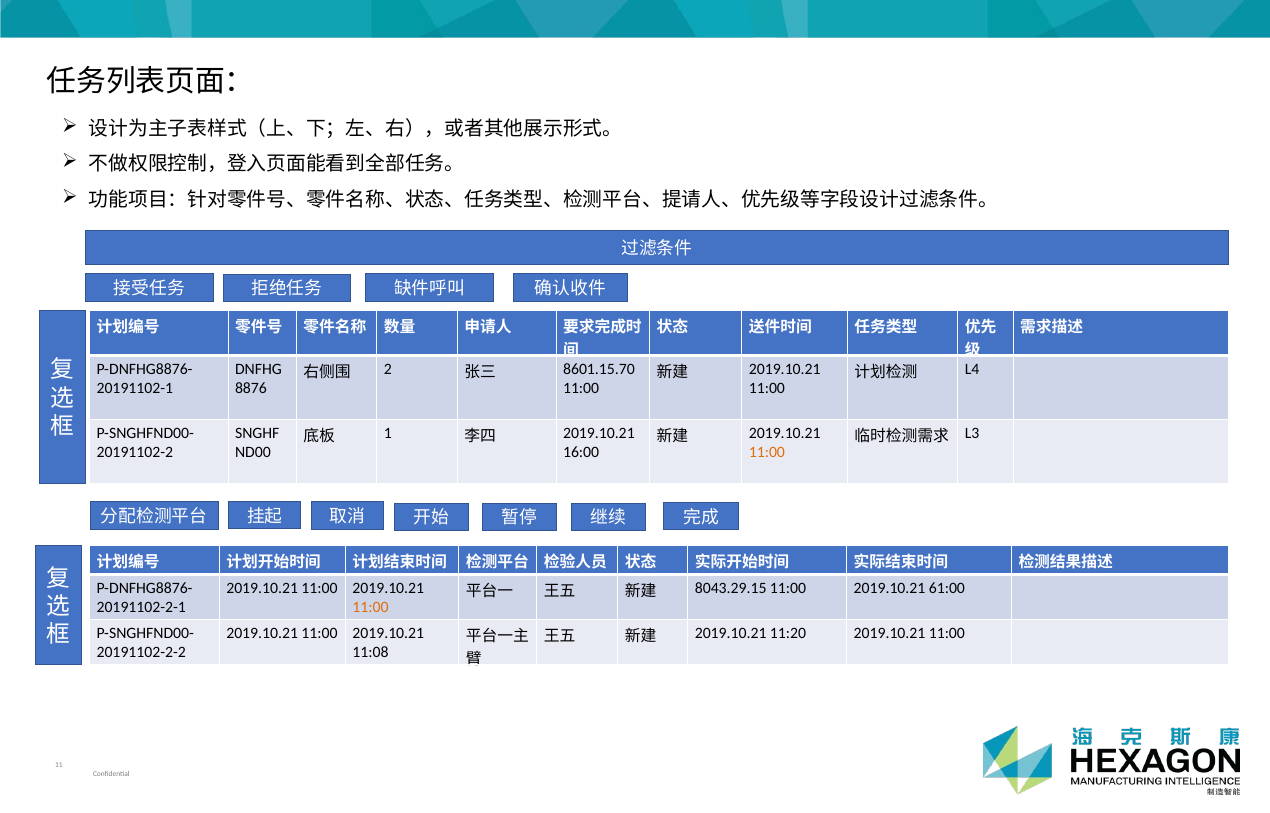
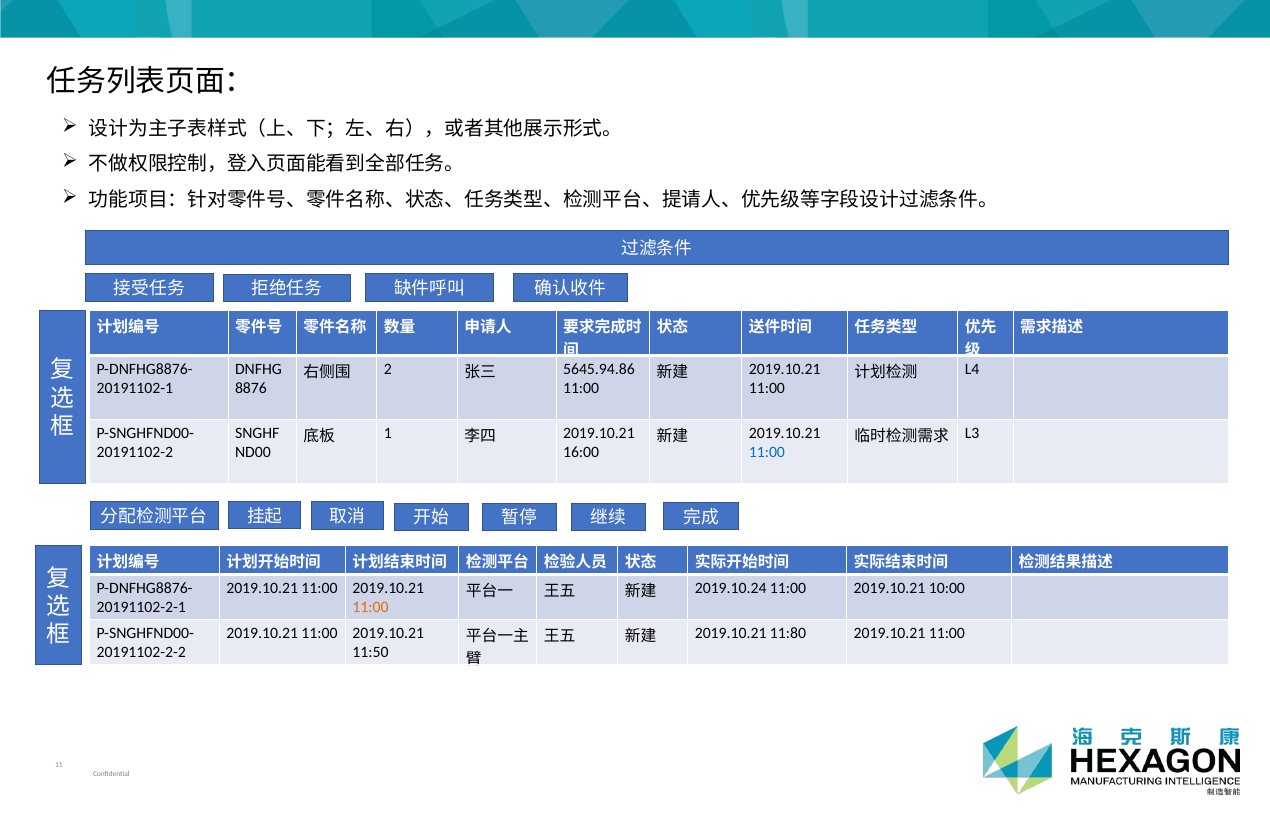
8601.15.70: 8601.15.70 -> 5645.94.86
11:00 at (767, 452) colour: orange -> blue
8043.29.15: 8043.29.15 -> 2019.10.24
61:00: 61:00 -> 10:00
11:20: 11:20 -> 11:80
11:08: 11:08 -> 11:50
